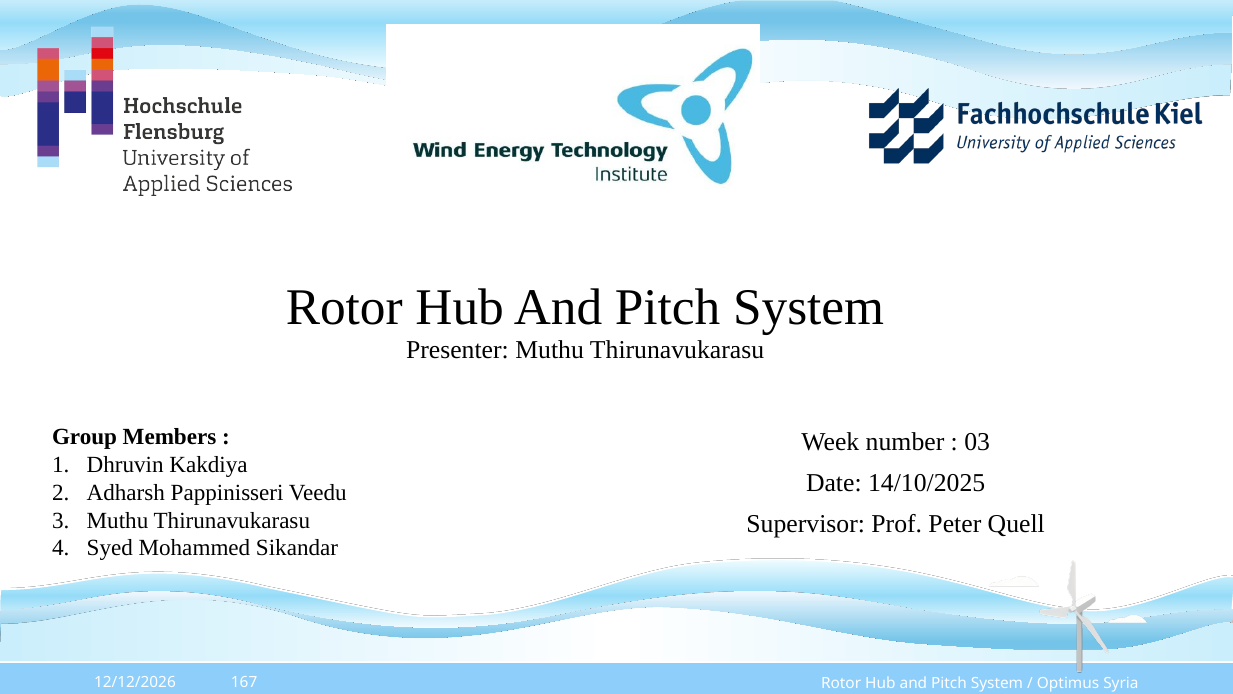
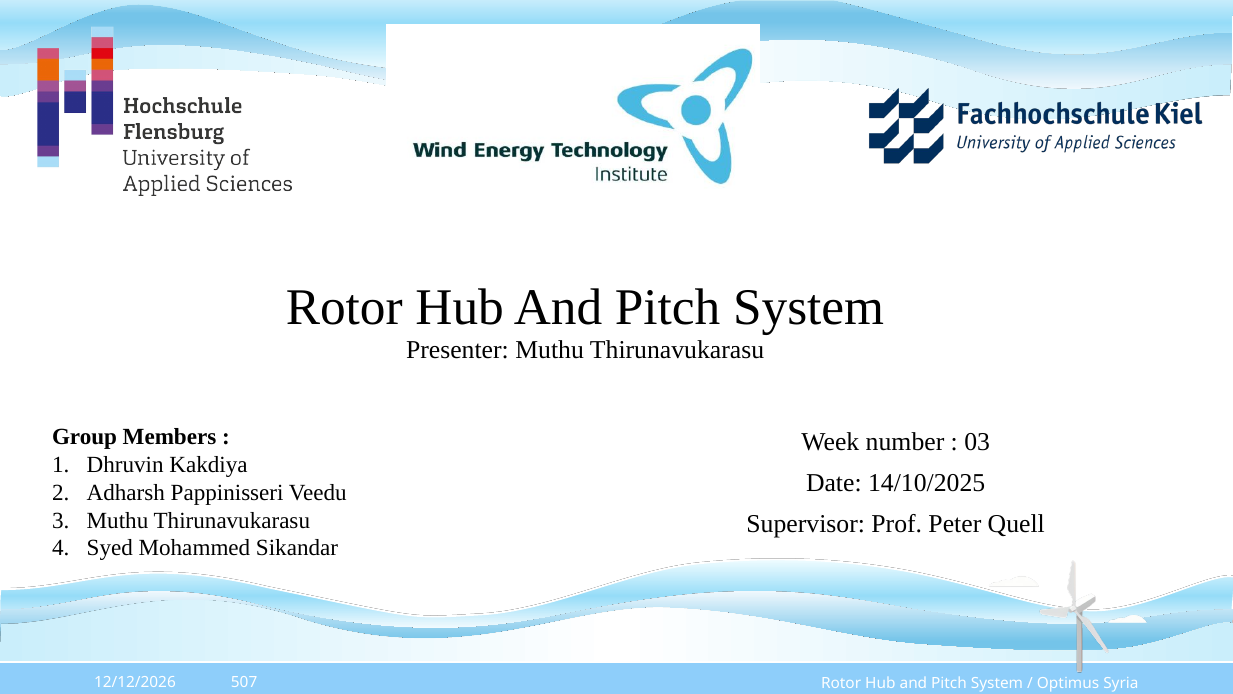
167: 167 -> 507
